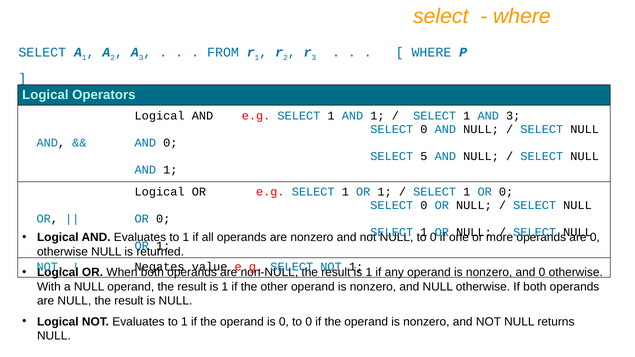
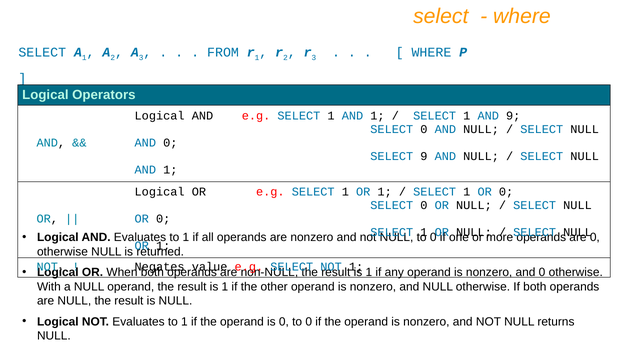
AND 3: 3 -> 9
SELECT 5: 5 -> 9
